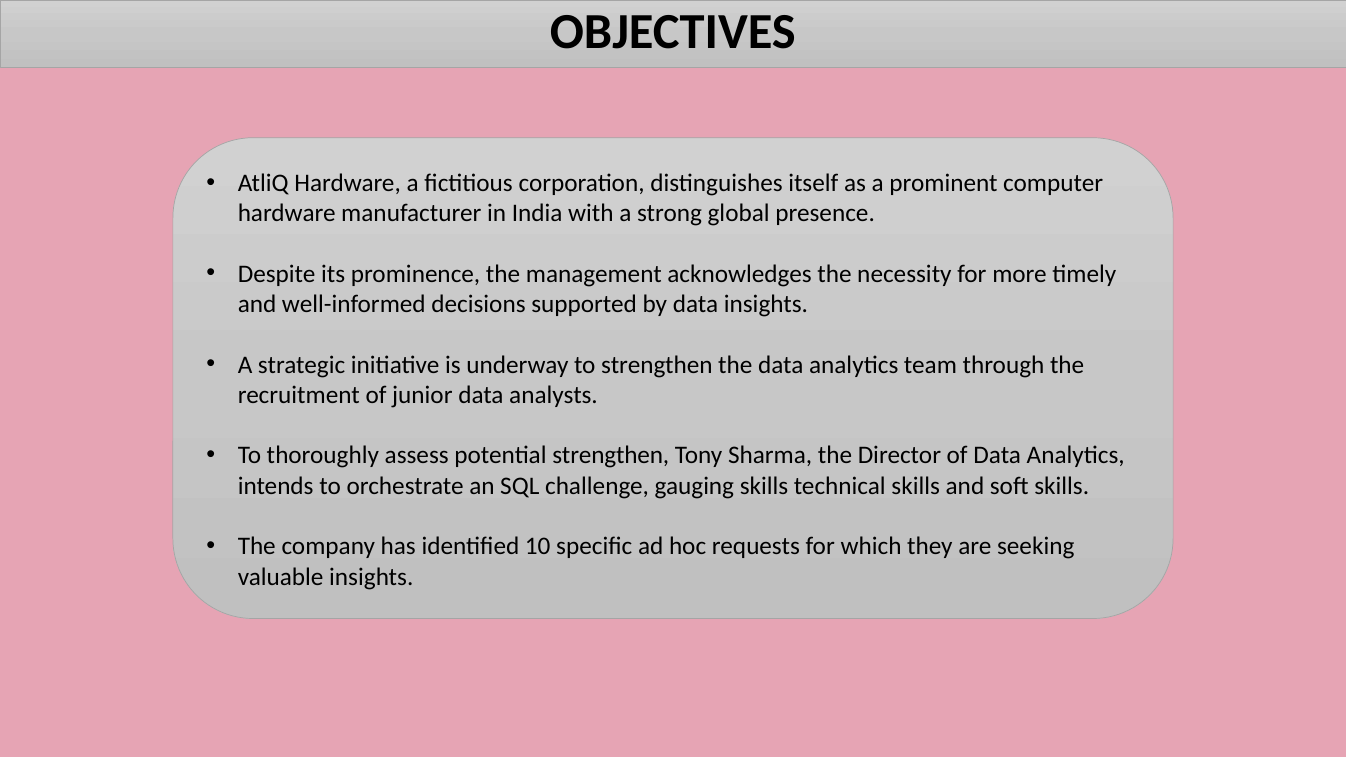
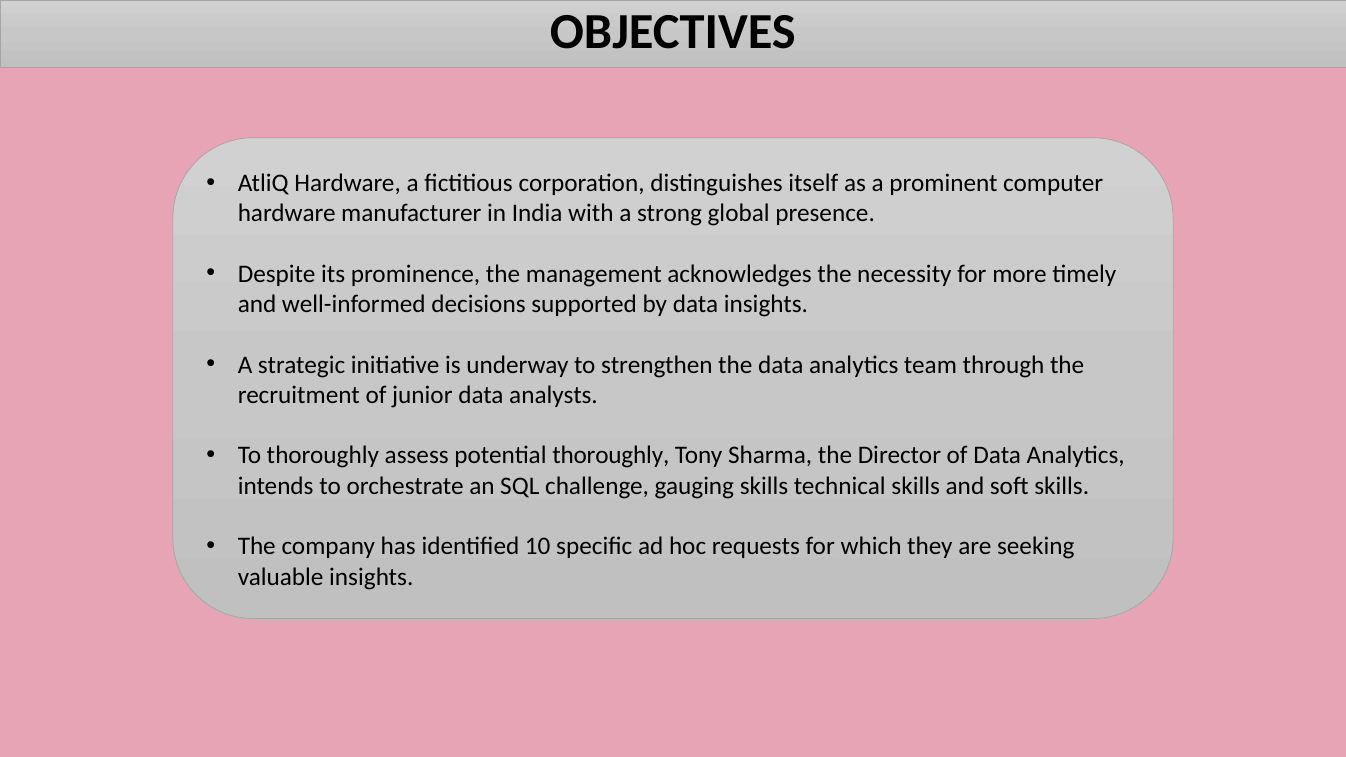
potential strengthen: strengthen -> thoroughly
